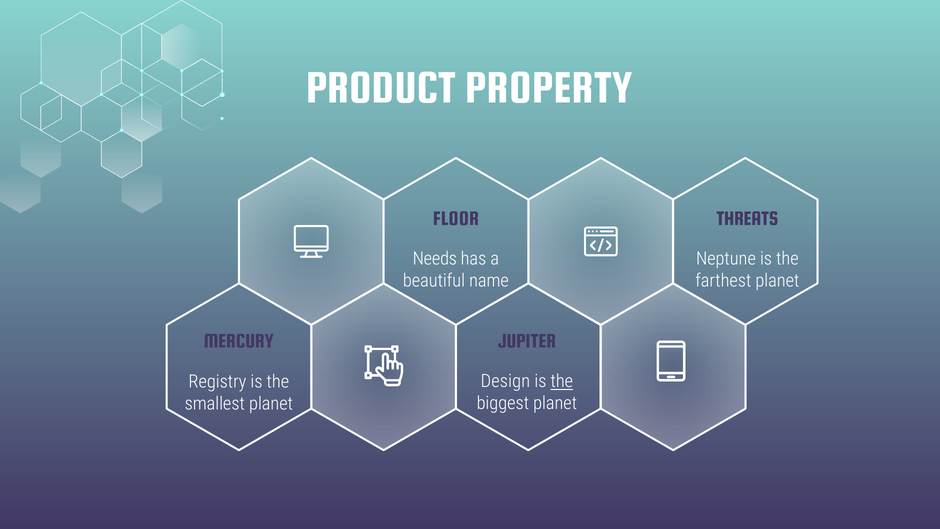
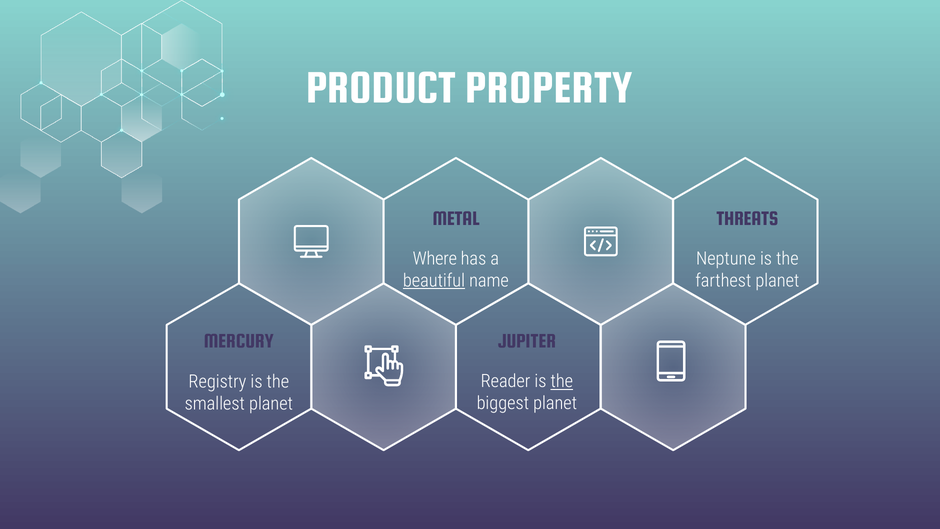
FLOOR: FLOOR -> METAL
Needs: Needs -> Where
beautiful underline: none -> present
Design: Design -> Reader
